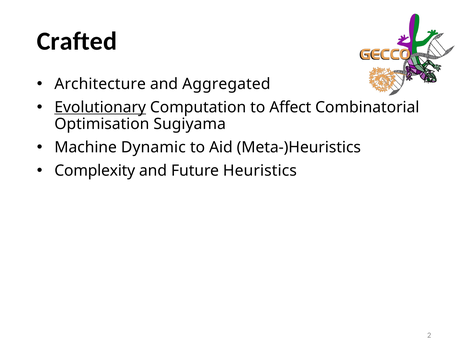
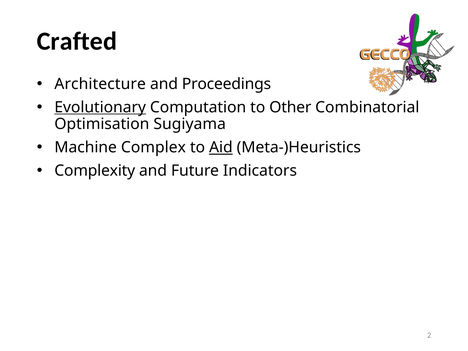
Aggregated: Aggregated -> Proceedings
Affect: Affect -> Other
Dynamic: Dynamic -> Complex
Aid underline: none -> present
Heuristics: Heuristics -> Indicators
